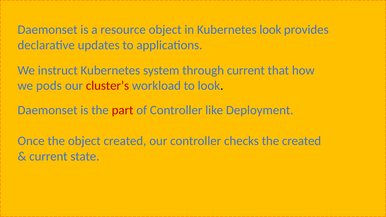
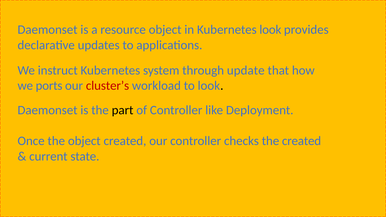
through current: current -> update
pods: pods -> ports
part colour: red -> black
